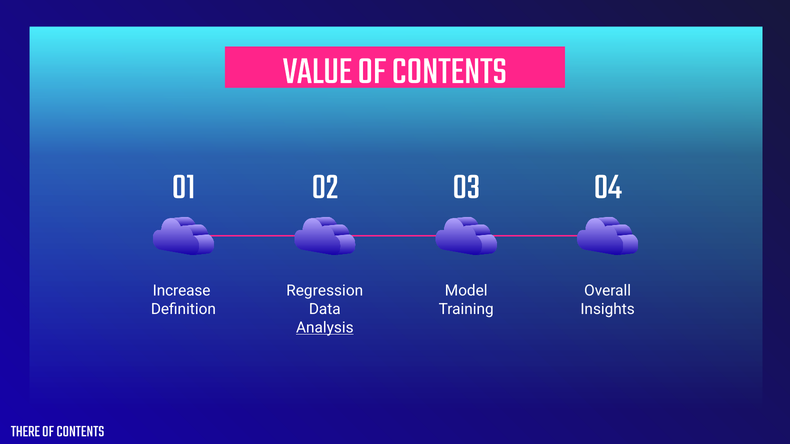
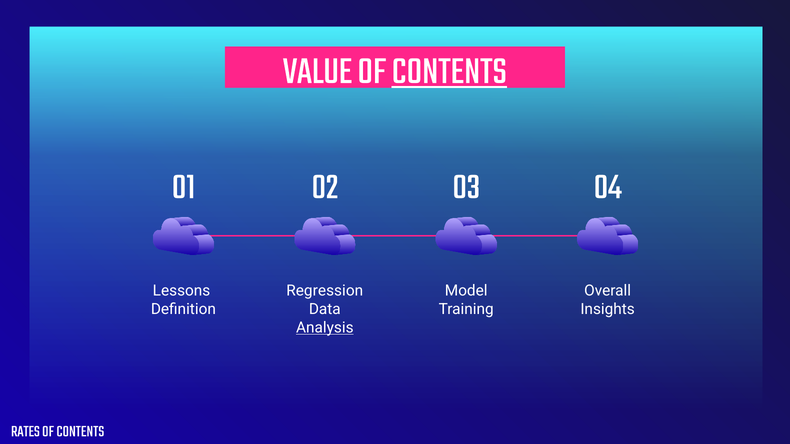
CONTENTS at (449, 70) underline: none -> present
Increase: Increase -> Lessons
THERE: THERE -> RATES
